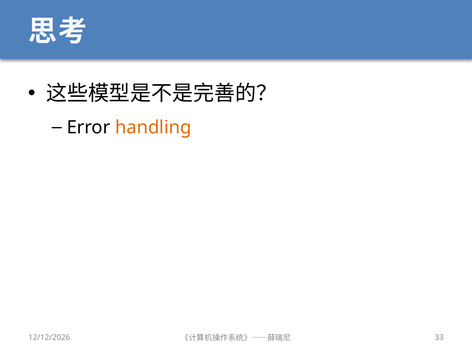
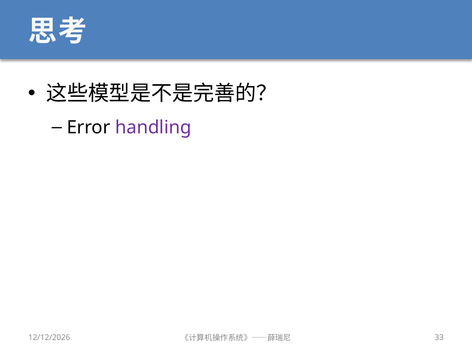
handling colour: orange -> purple
